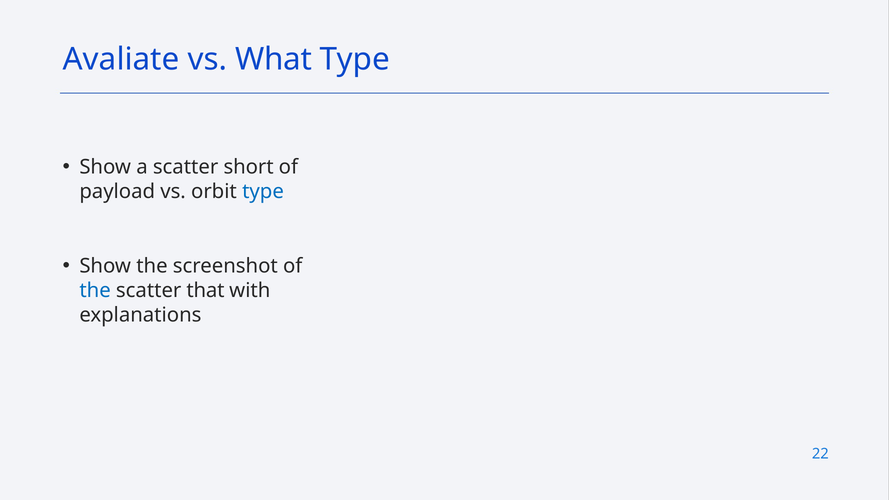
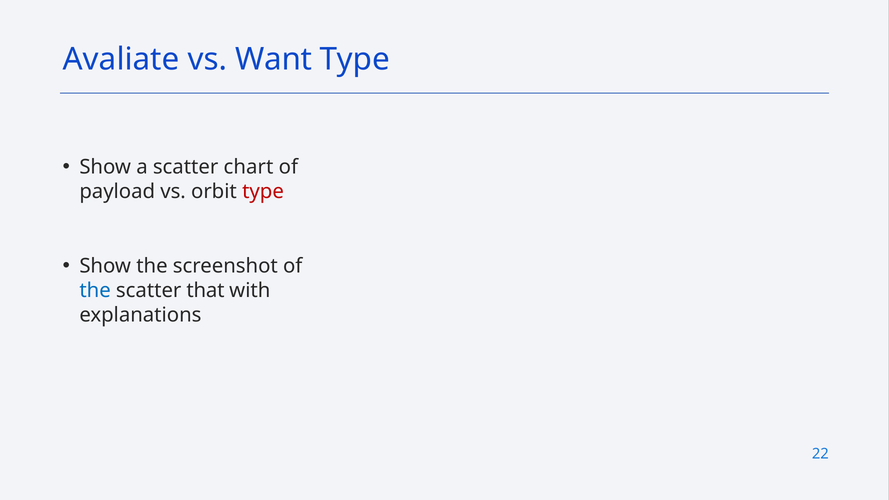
What: What -> Want
short: short -> chart
type at (263, 191) colour: blue -> red
